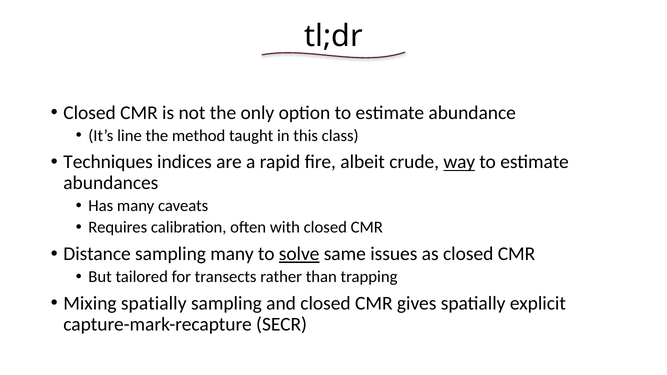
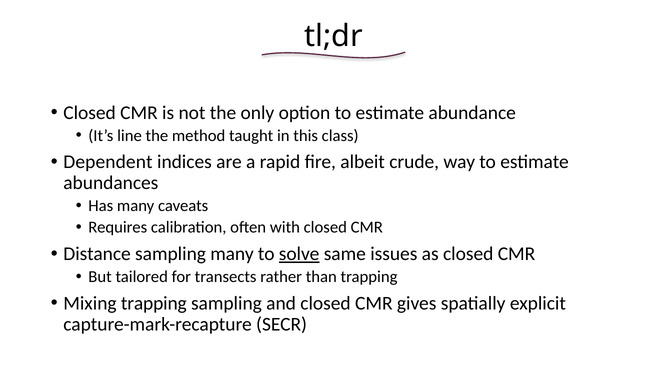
Techniques: Techniques -> Dependent
way underline: present -> none
Mixing spatially: spatially -> trapping
